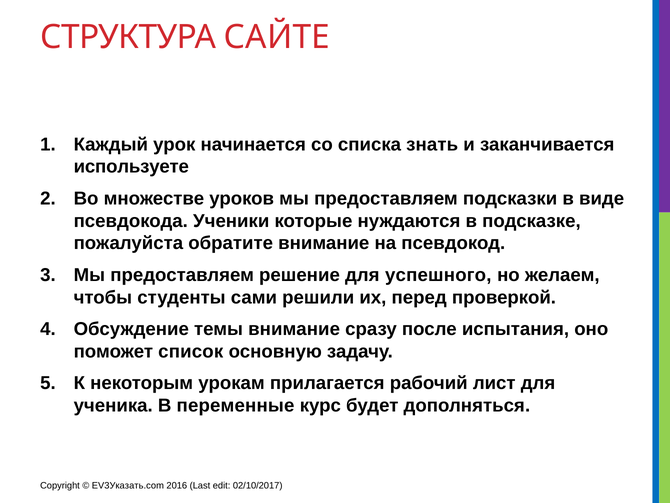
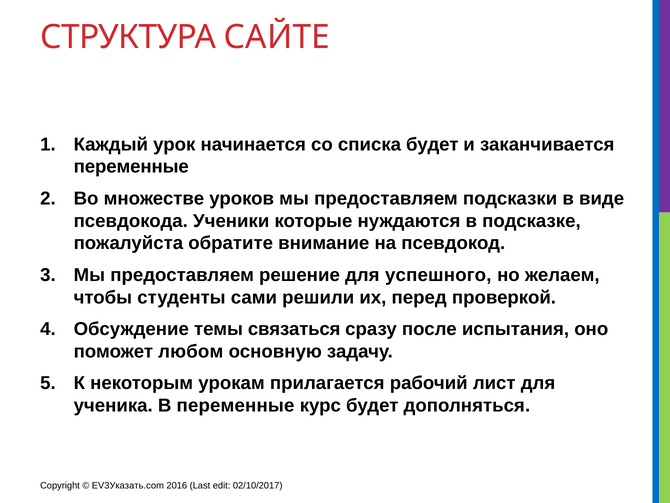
списка знать: знать -> будет
используете at (131, 167): используете -> переменные
темы внимание: внимание -> связаться
список: список -> любом
